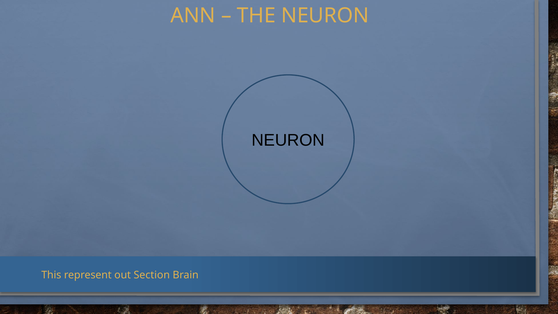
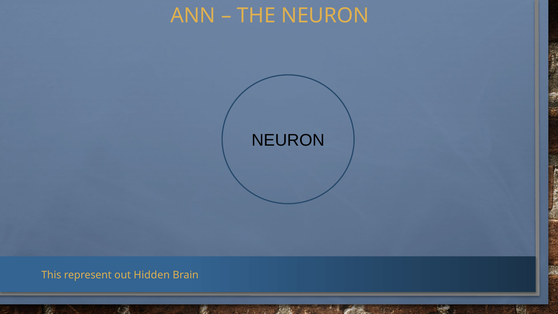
Section: Section -> Hidden
